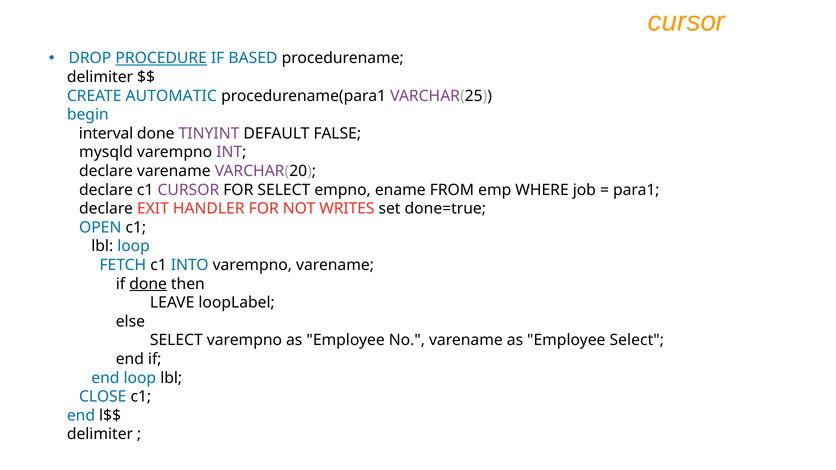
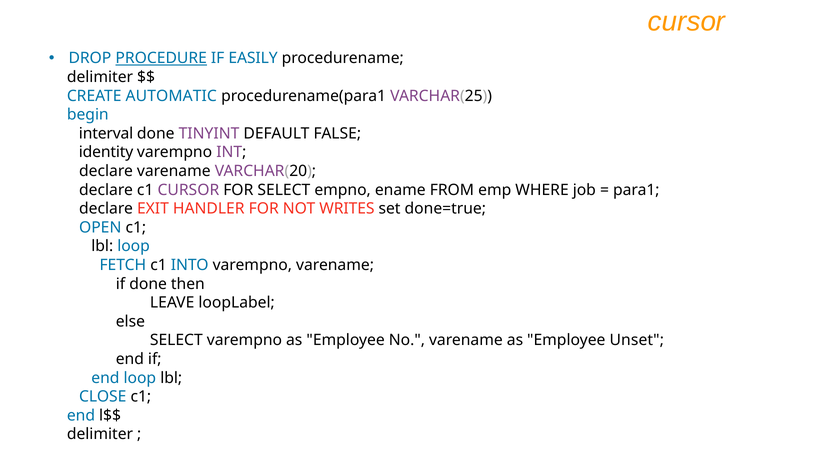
BASED: BASED -> EASILY
mysqld: mysqld -> identity
done at (148, 284) underline: present -> none
Employee Select: Select -> Unset
